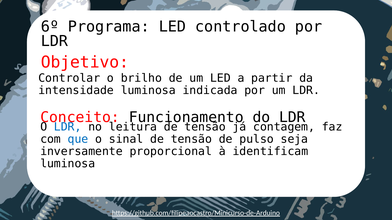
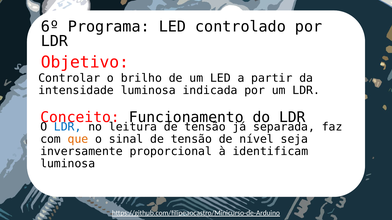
contagem: contagem -> separada
que colour: blue -> orange
pulso: pulso -> nível
